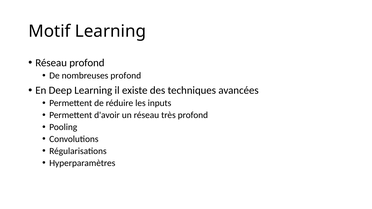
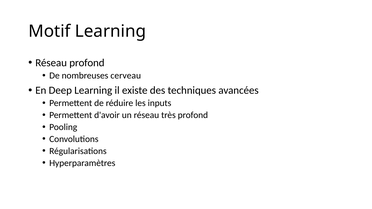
nombreuses profond: profond -> cerveau
